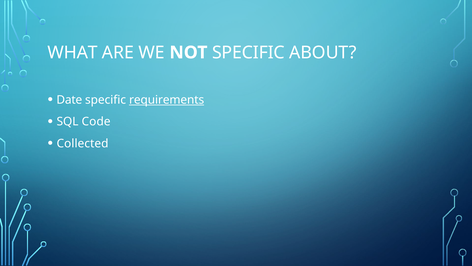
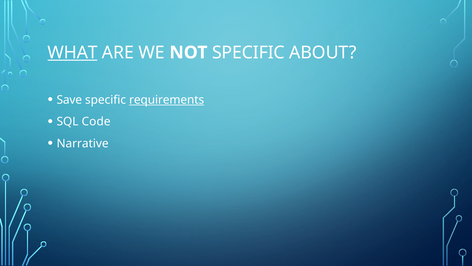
WHAT underline: none -> present
Date: Date -> Save
Collected: Collected -> Narrative
